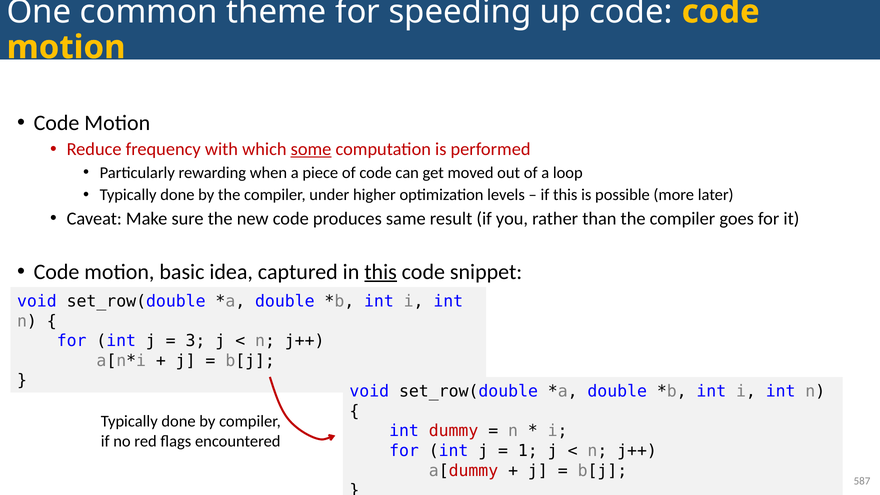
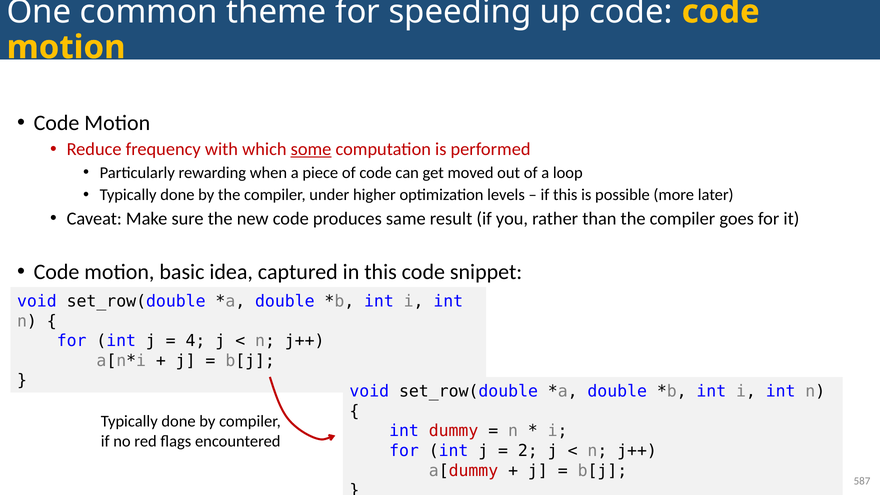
this at (381, 272) underline: present -> none
3: 3 -> 4
1: 1 -> 2
